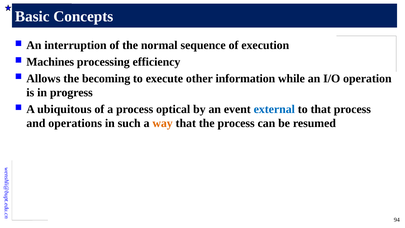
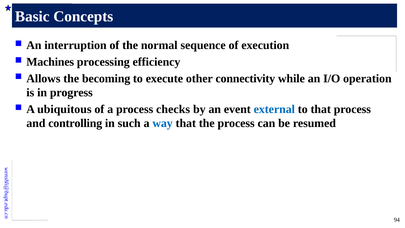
information: information -> connectivity
optical: optical -> checks
operations: operations -> controlling
way colour: orange -> blue
